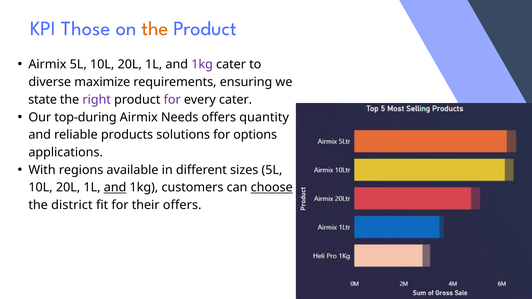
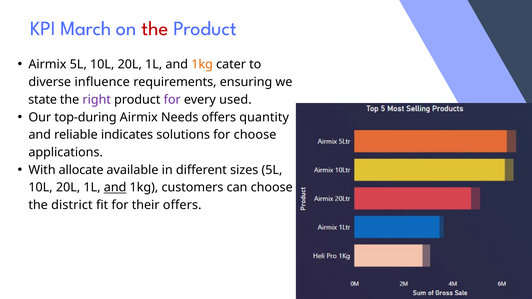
Those: Those -> March
the at (155, 28) colour: orange -> red
1kg at (202, 65) colour: purple -> orange
maximize: maximize -> influence
every cater: cater -> used
products: products -> indicates
for options: options -> choose
regions: regions -> allocate
choose at (272, 188) underline: present -> none
